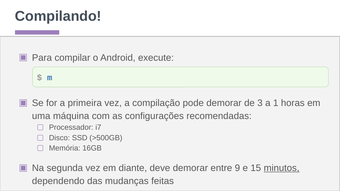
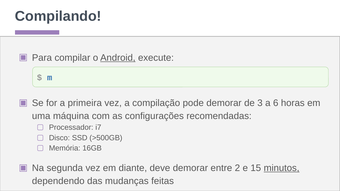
Android underline: none -> present
1: 1 -> 6
9: 9 -> 2
